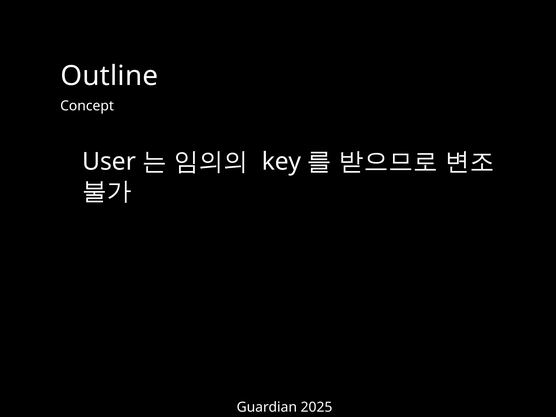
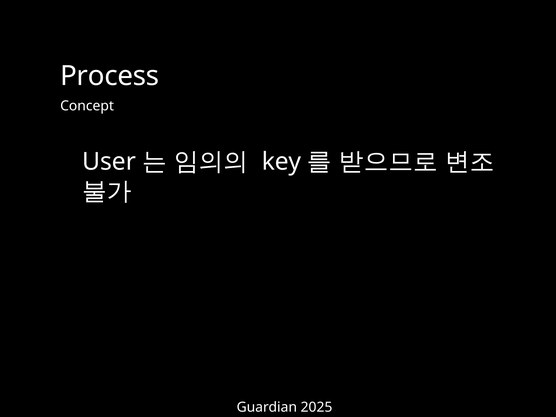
Outline: Outline -> Process
